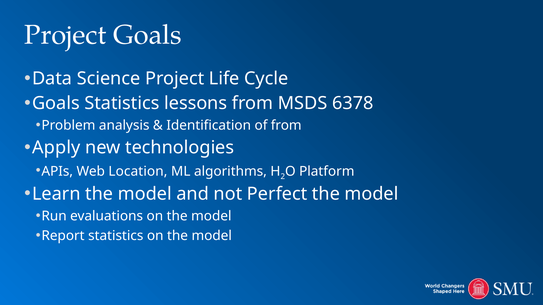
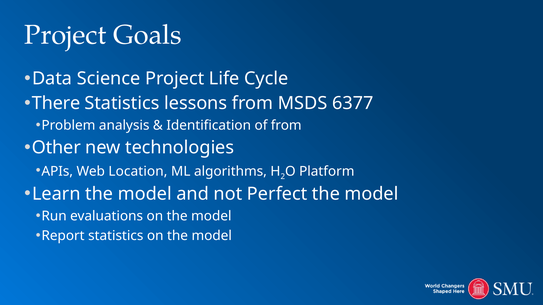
Goals at (56, 103): Goals -> There
6378: 6378 -> 6377
Apply: Apply -> Other
